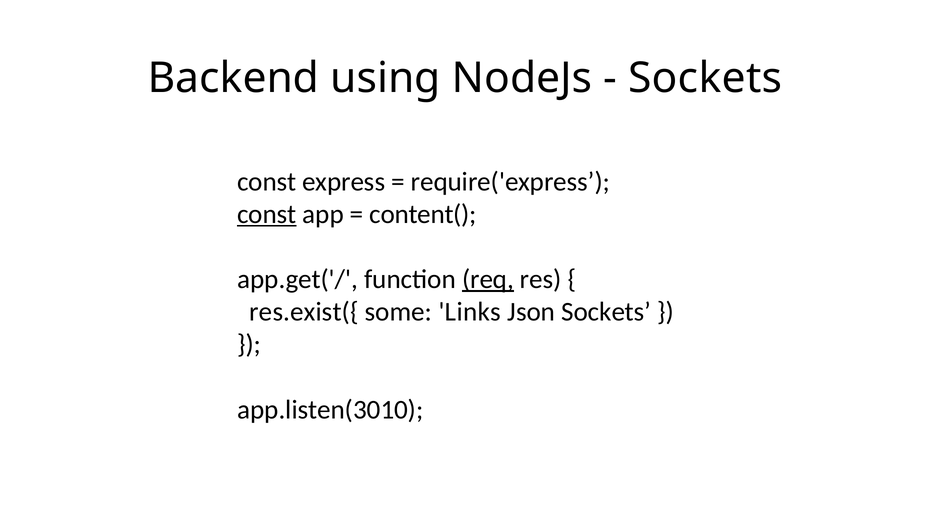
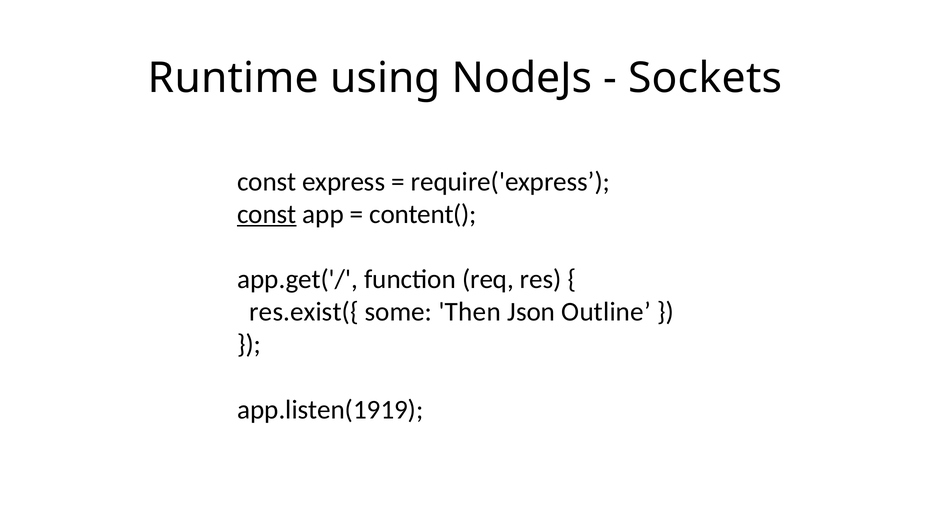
Backend: Backend -> Runtime
req underline: present -> none
Links: Links -> Then
Json Sockets: Sockets -> Outline
app.listen(3010: app.listen(3010 -> app.listen(1919
